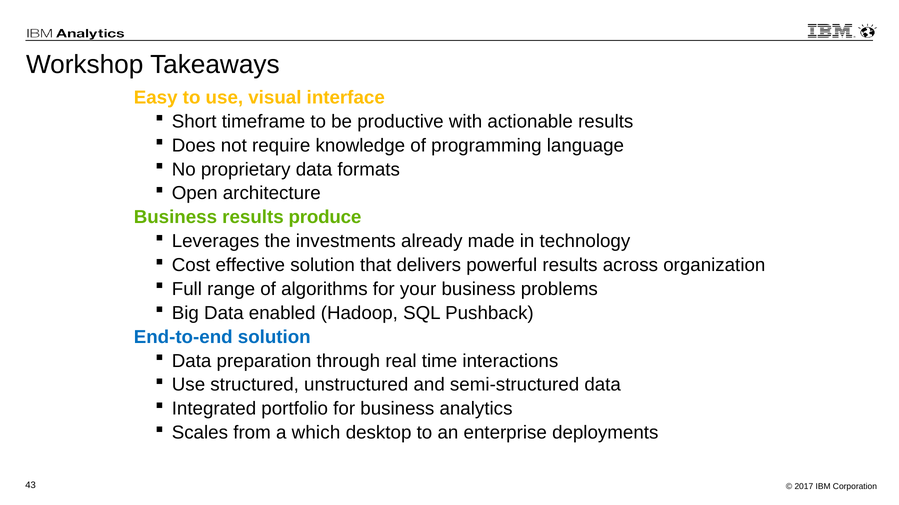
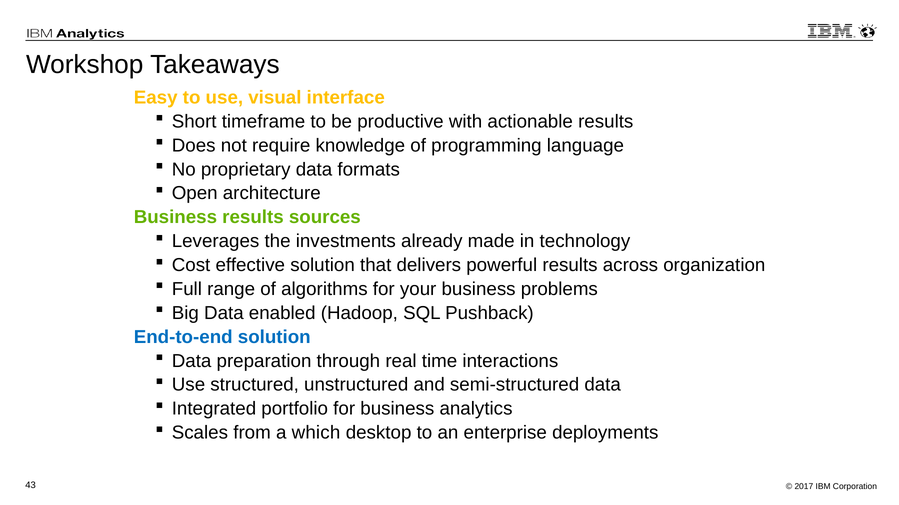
produce: produce -> sources
